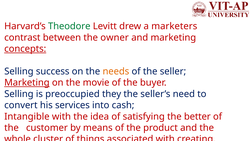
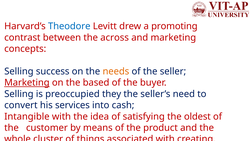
Theodore colour: green -> blue
marketers: marketers -> promoting
owner: owner -> across
concepts underline: present -> none
movie: movie -> based
better: better -> oldest
